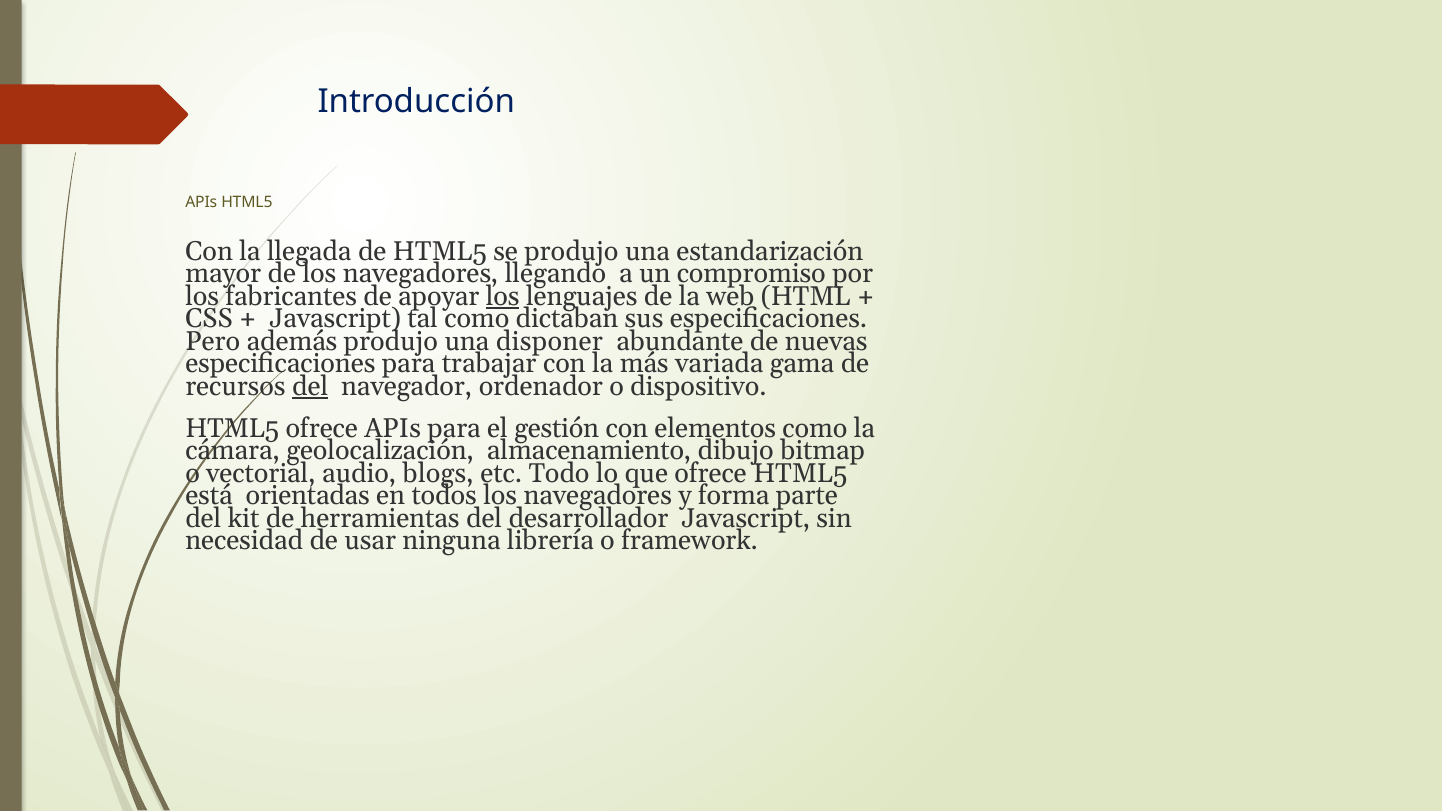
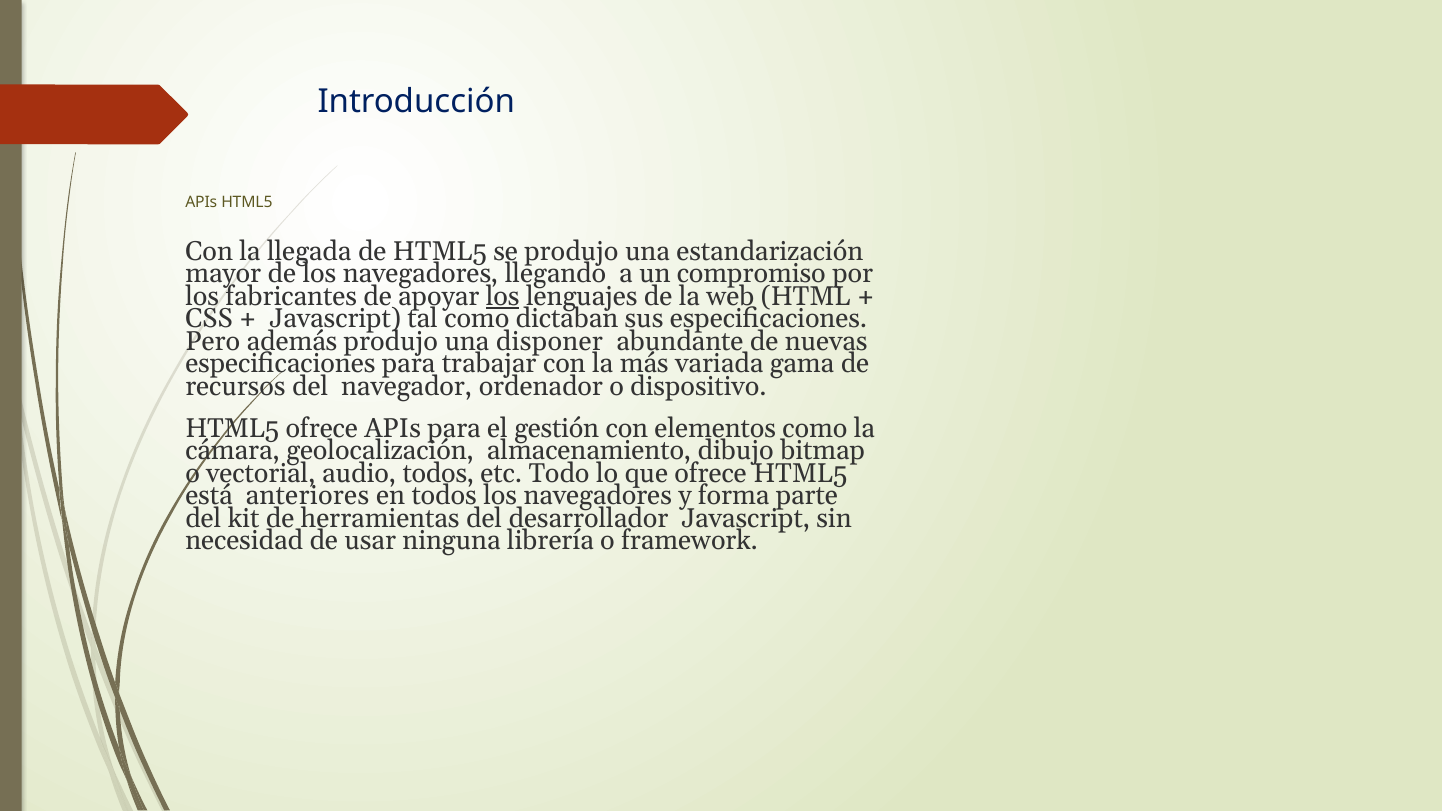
del at (310, 386) underline: present -> none
audio blogs: blogs -> todos
orientadas: orientadas -> anteriores
